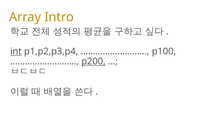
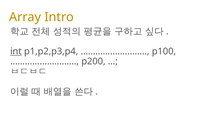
p200 underline: present -> none
